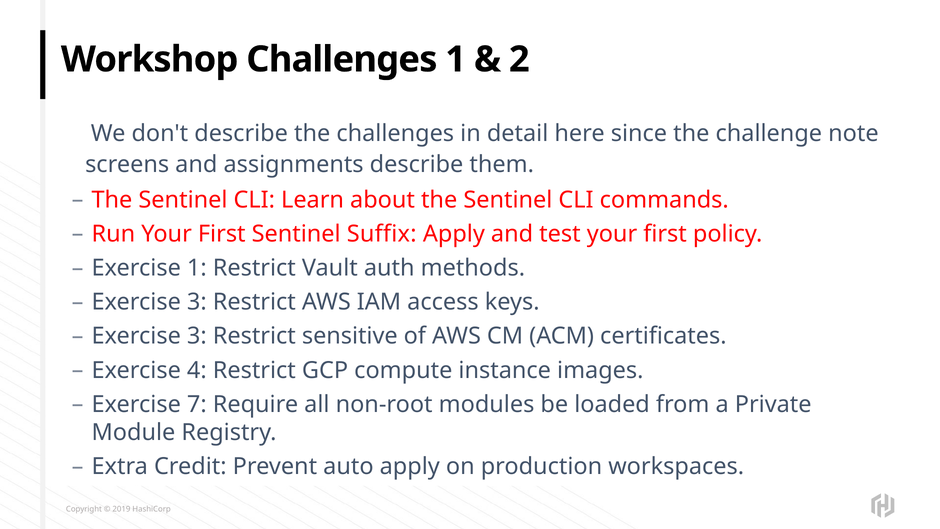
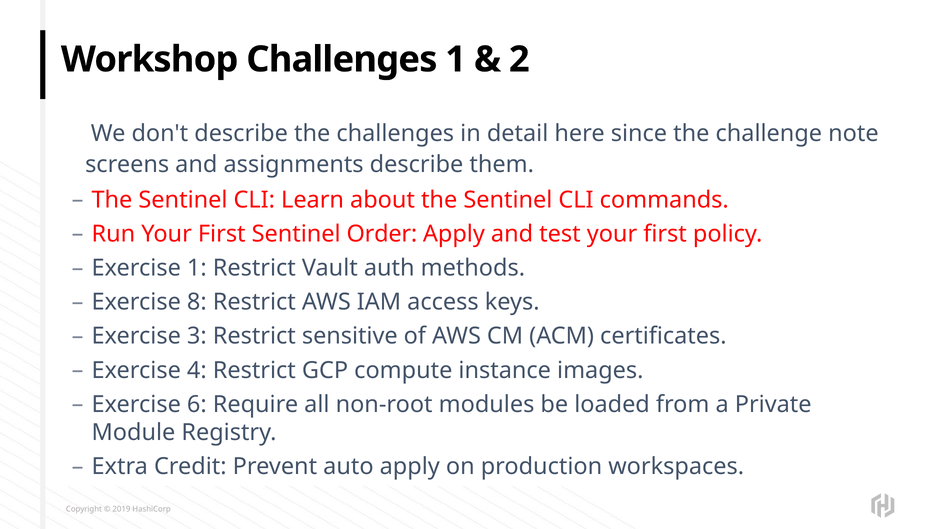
Suffix: Suffix -> Order
3 at (197, 302): 3 -> 8
7: 7 -> 6
